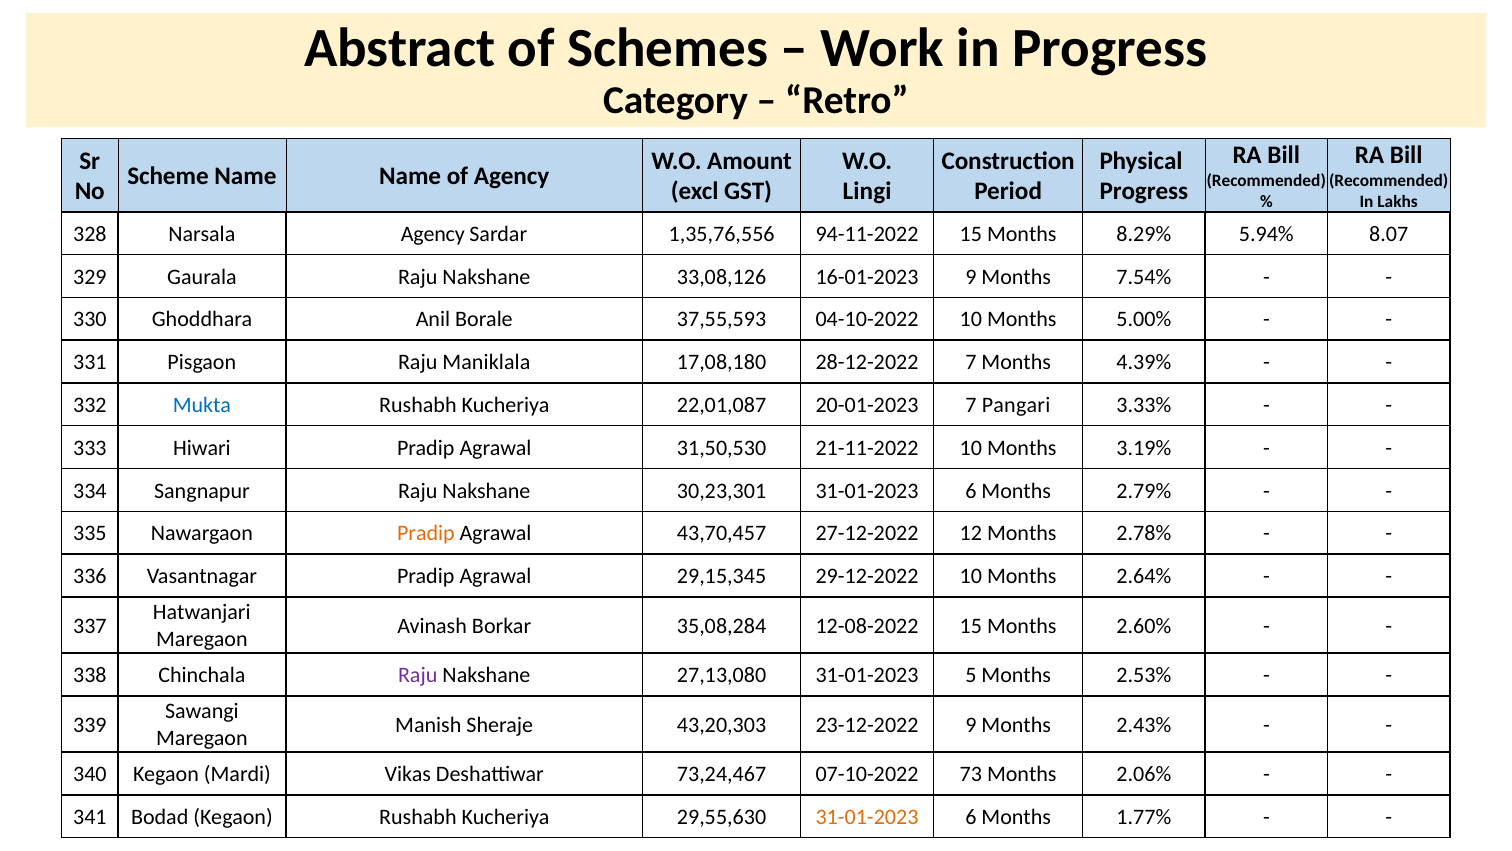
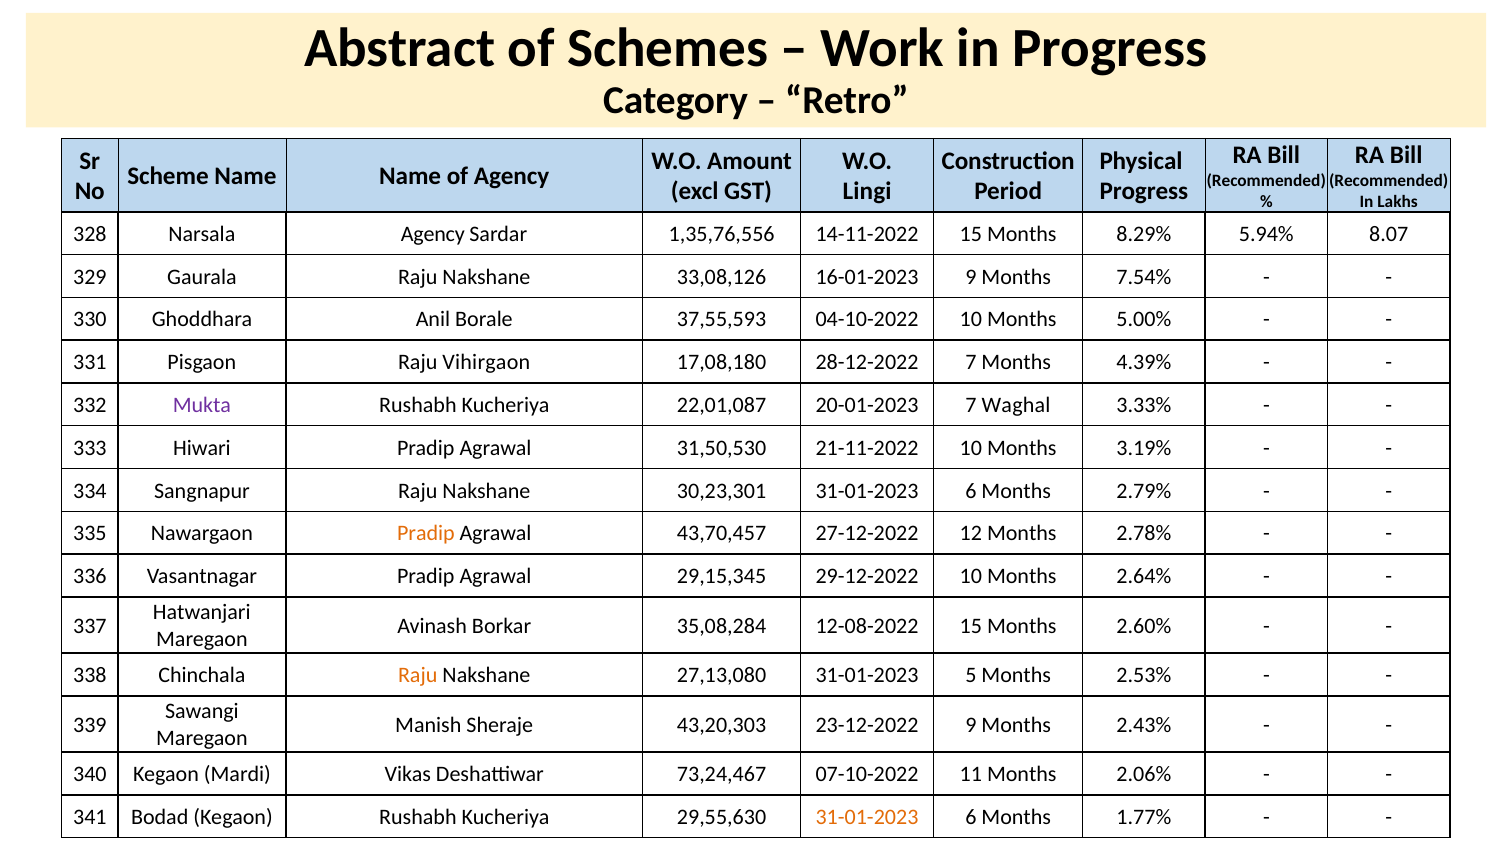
94-11-2022: 94-11-2022 -> 14-11-2022
Maniklala: Maniklala -> Vihirgaon
Mukta colour: blue -> purple
Pangari: Pangari -> Waghal
Raju at (418, 675) colour: purple -> orange
73: 73 -> 11
